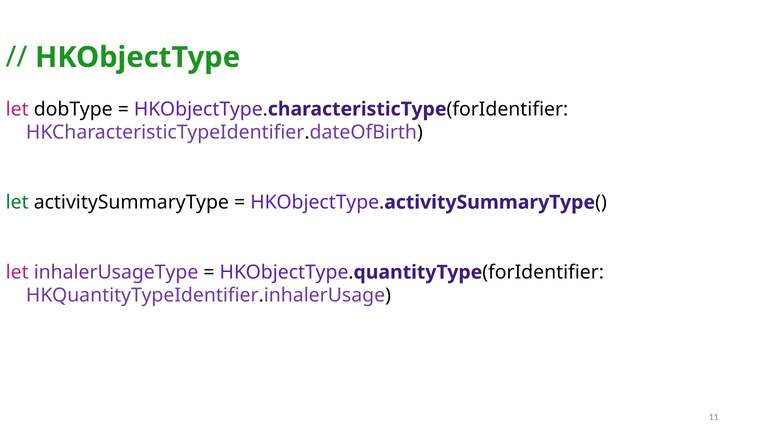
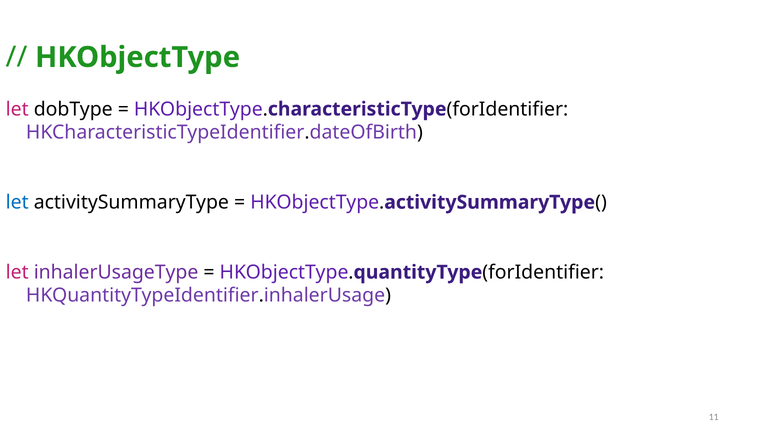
let at (17, 203) colour: green -> blue
